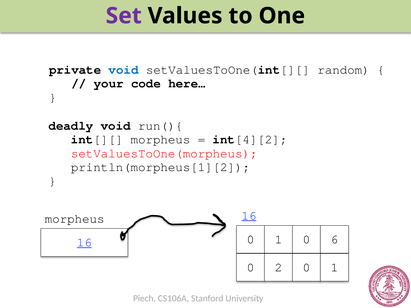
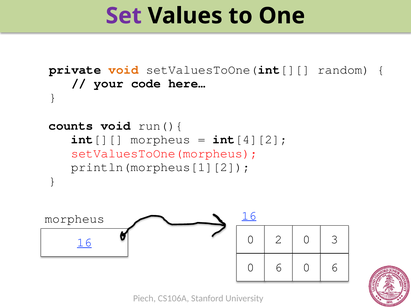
void at (124, 70) colour: blue -> orange
deadly: deadly -> counts
1 at (279, 240): 1 -> 2
6: 6 -> 3
2 at (279, 268): 2 -> 6
1 at (334, 268): 1 -> 6
